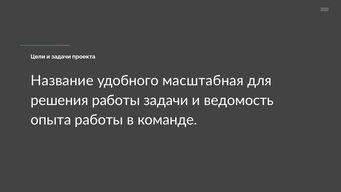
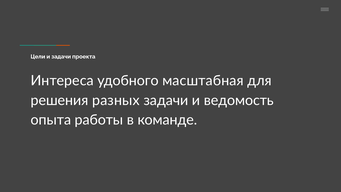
Название: Название -> Интереса
решения работы: работы -> разных
